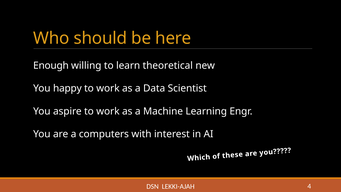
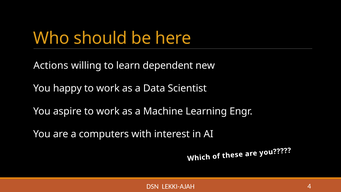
Enough: Enough -> Actions
theoretical: theoretical -> dependent
